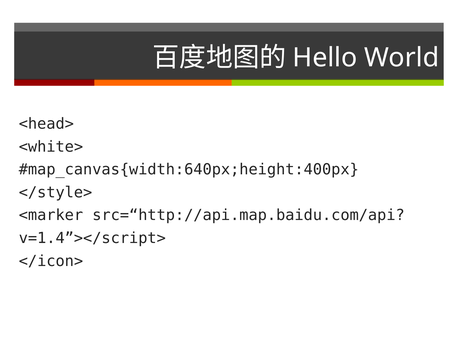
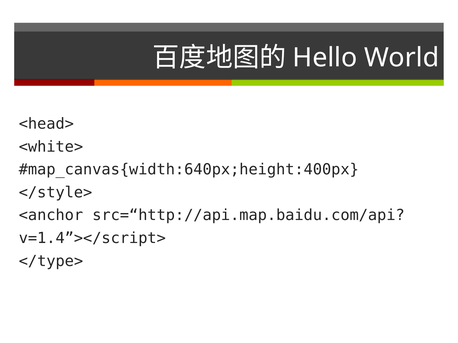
<marker: <marker -> <anchor
</icon>: </icon> -> </type>
